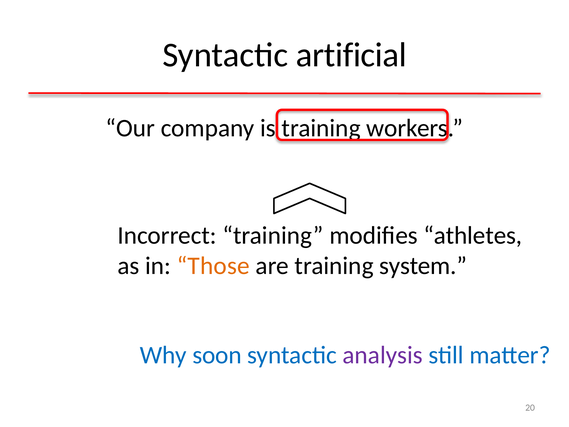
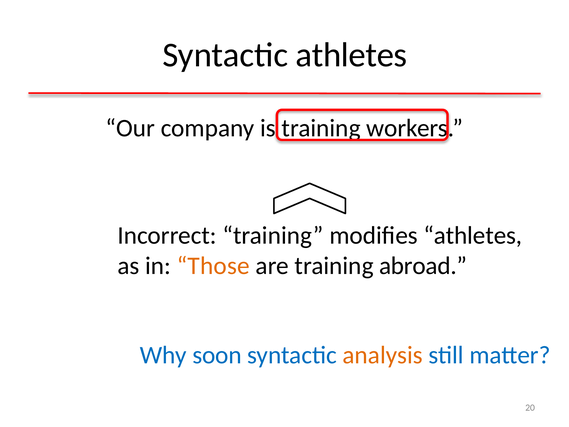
Syntactic artificial: artificial -> athletes
system: system -> abroad
analysis colour: purple -> orange
